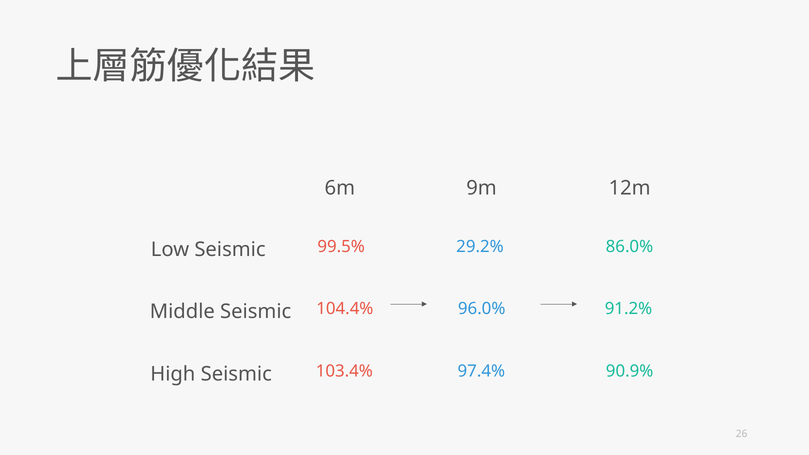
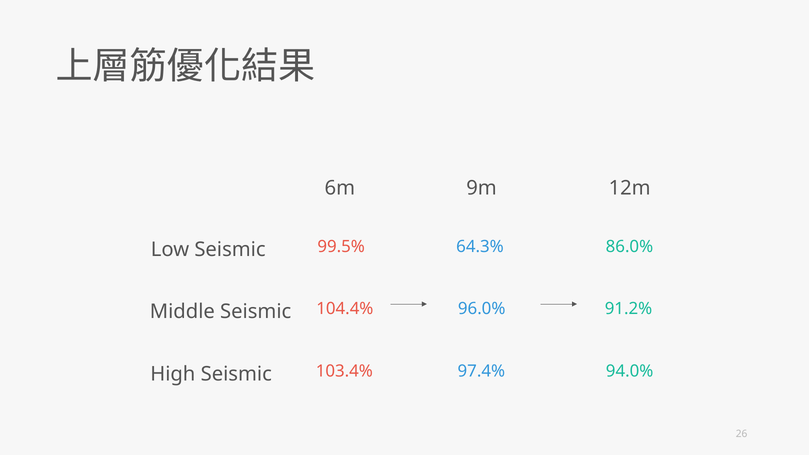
29.2%: 29.2% -> 64.3%
90.9%: 90.9% -> 94.0%
